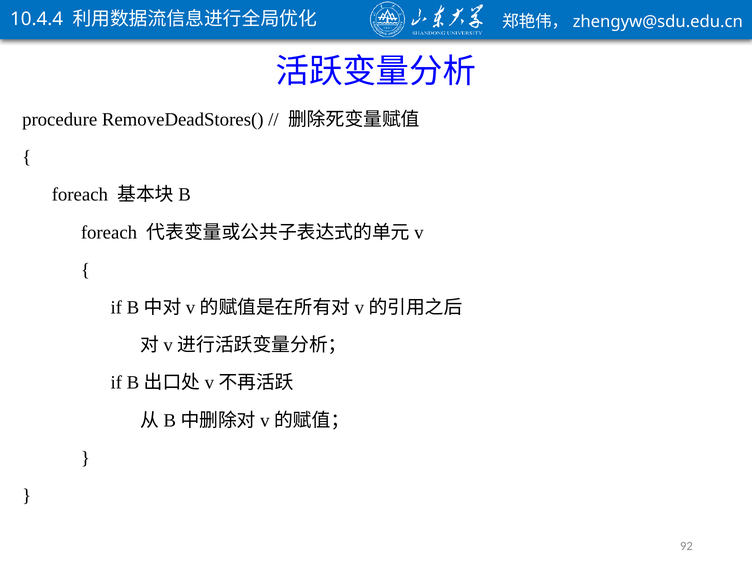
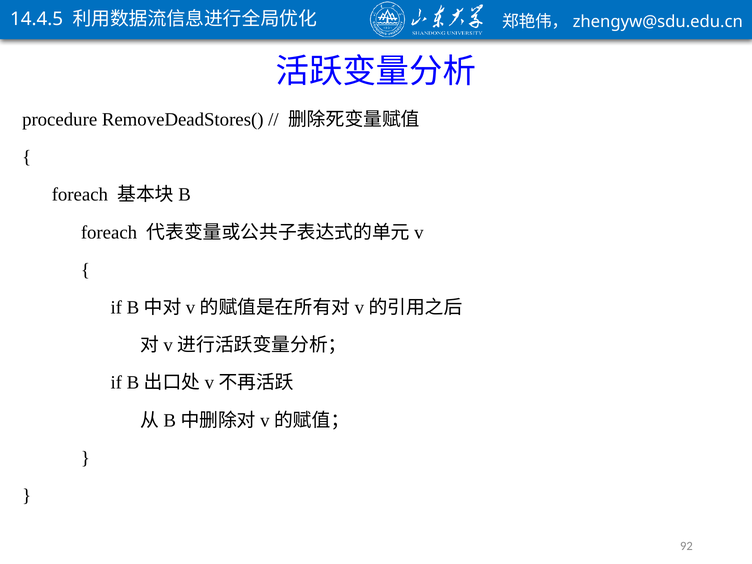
10.4.4: 10.4.4 -> 14.4.5
